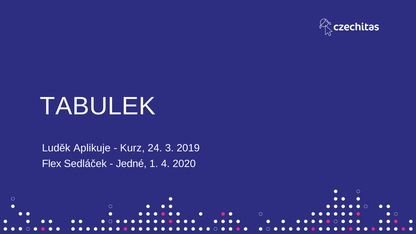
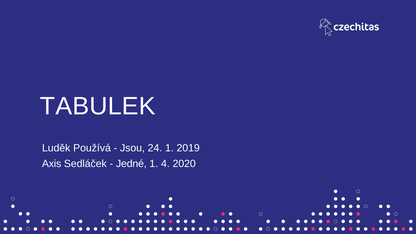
Aplikuje: Aplikuje -> Používá
Kurz: Kurz -> Jsou
24 3: 3 -> 1
Flex: Flex -> Axis
